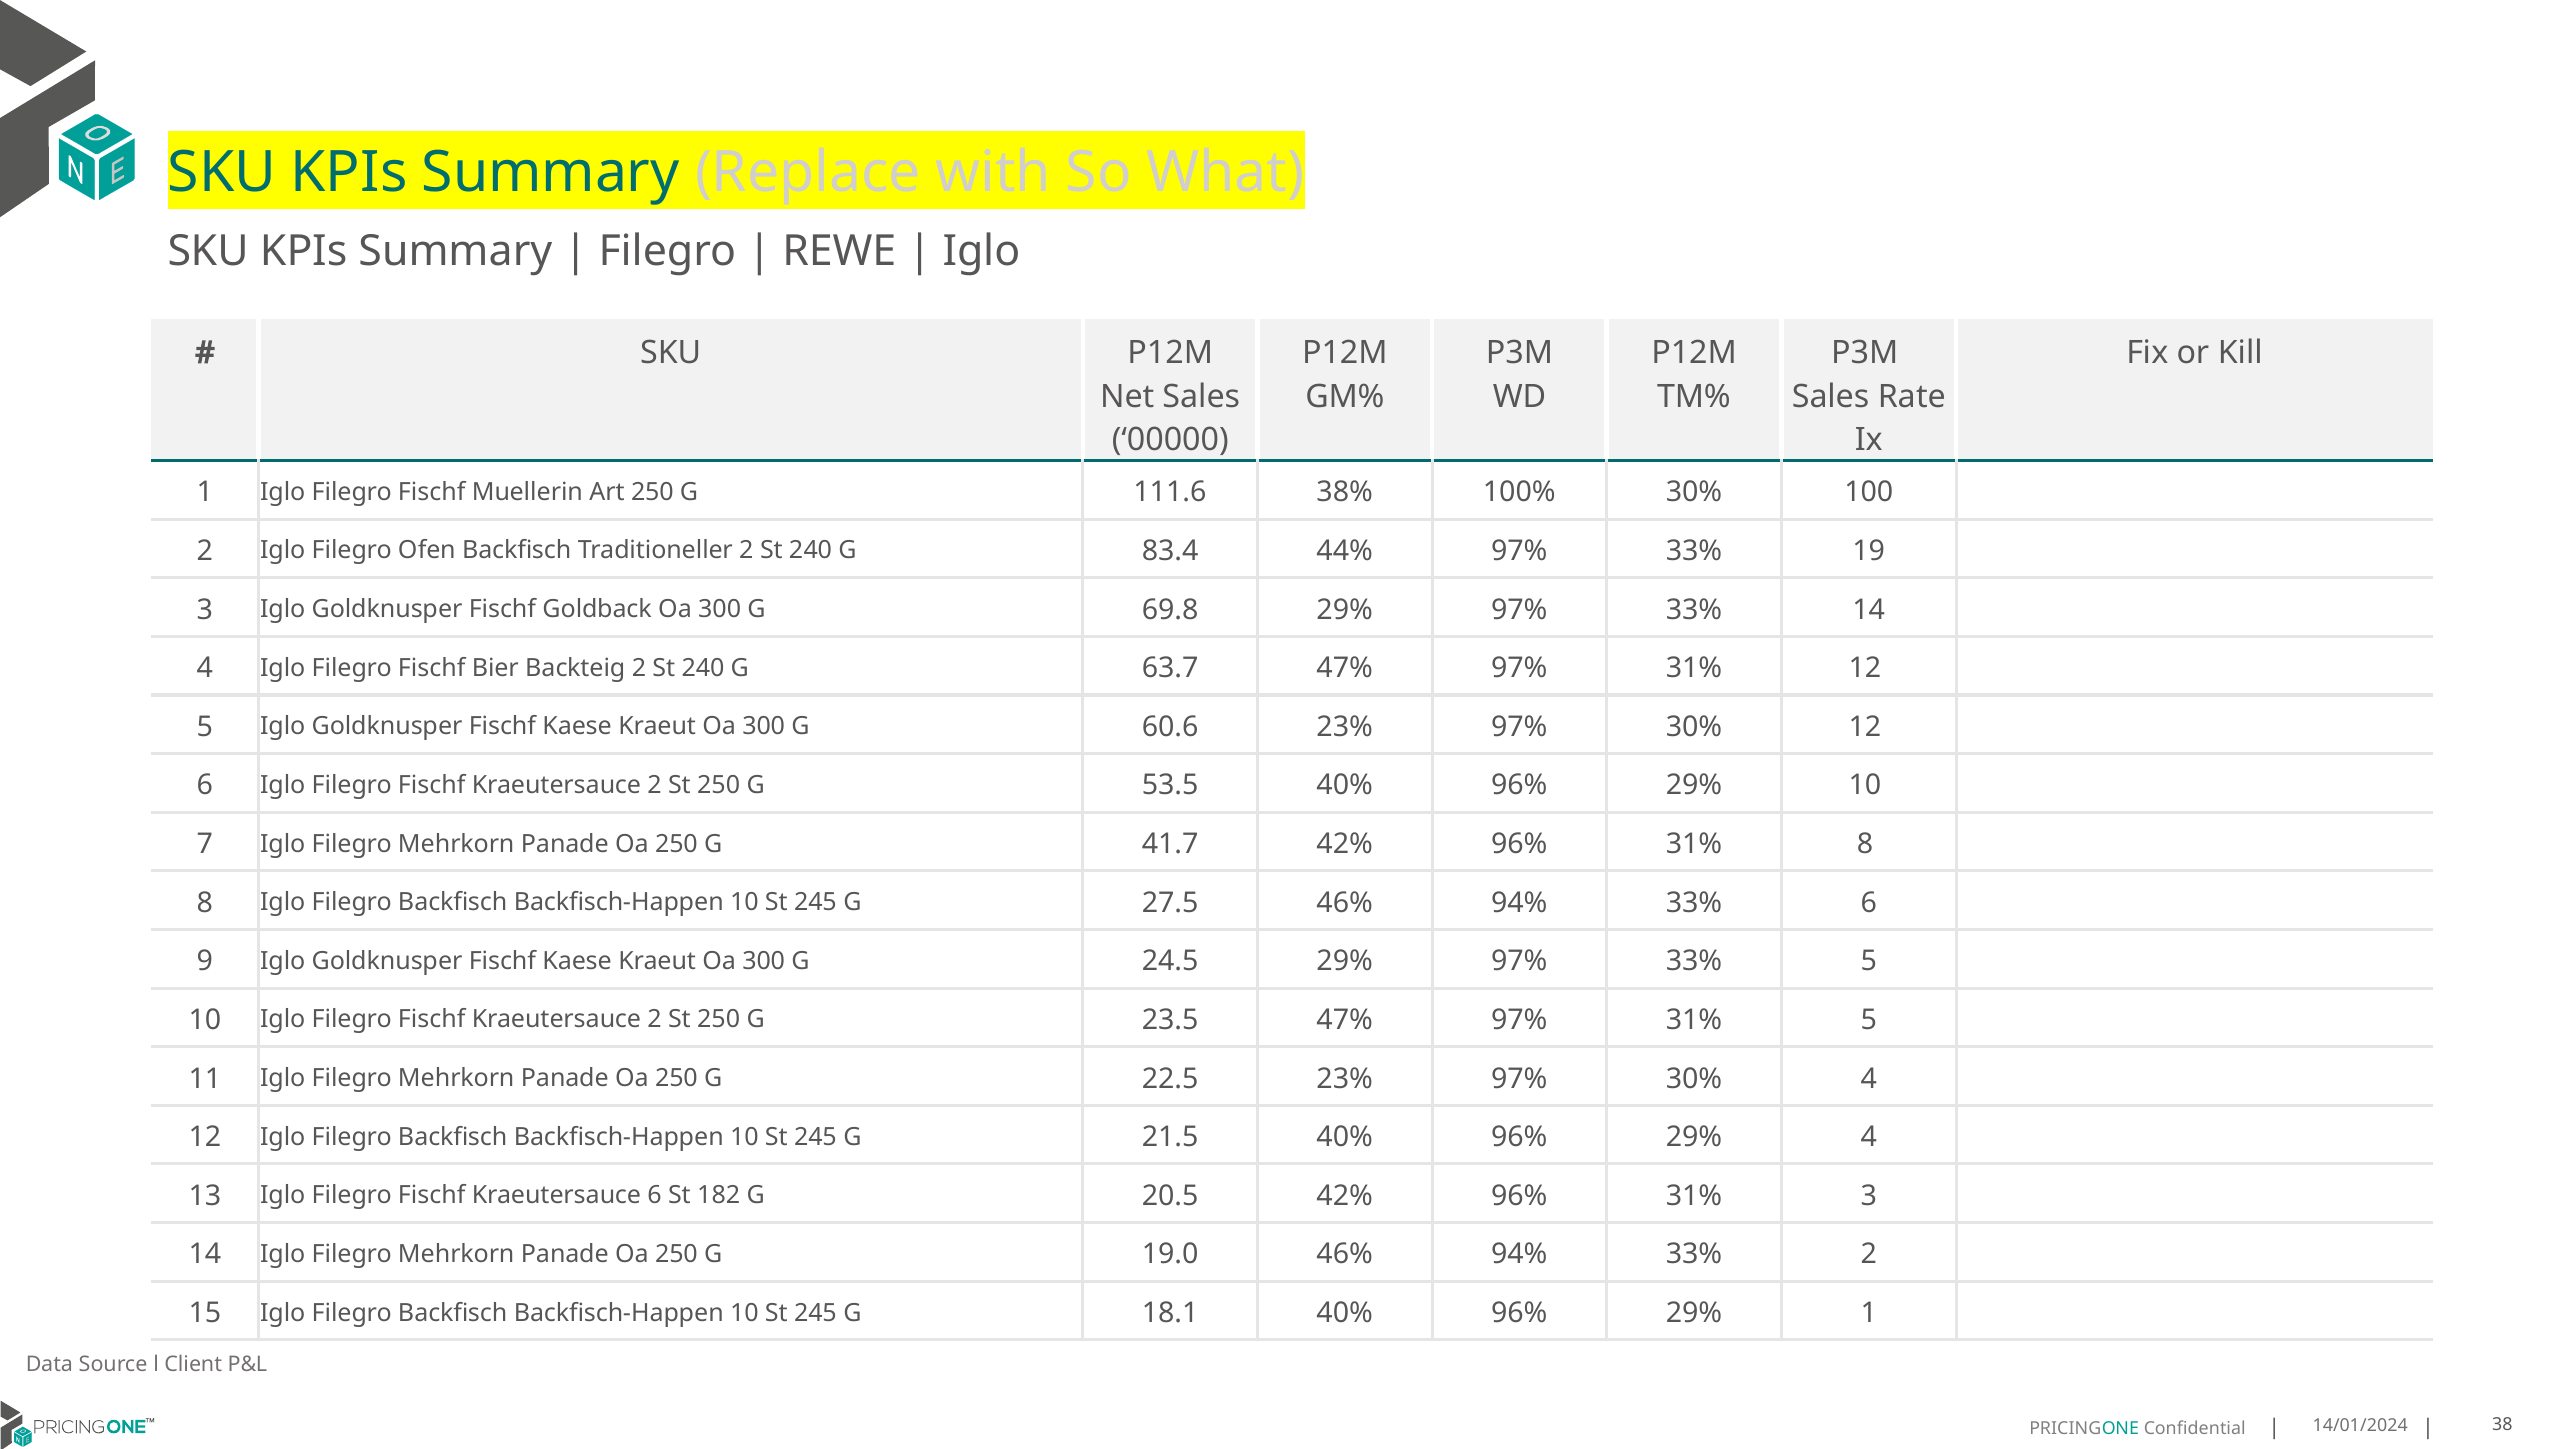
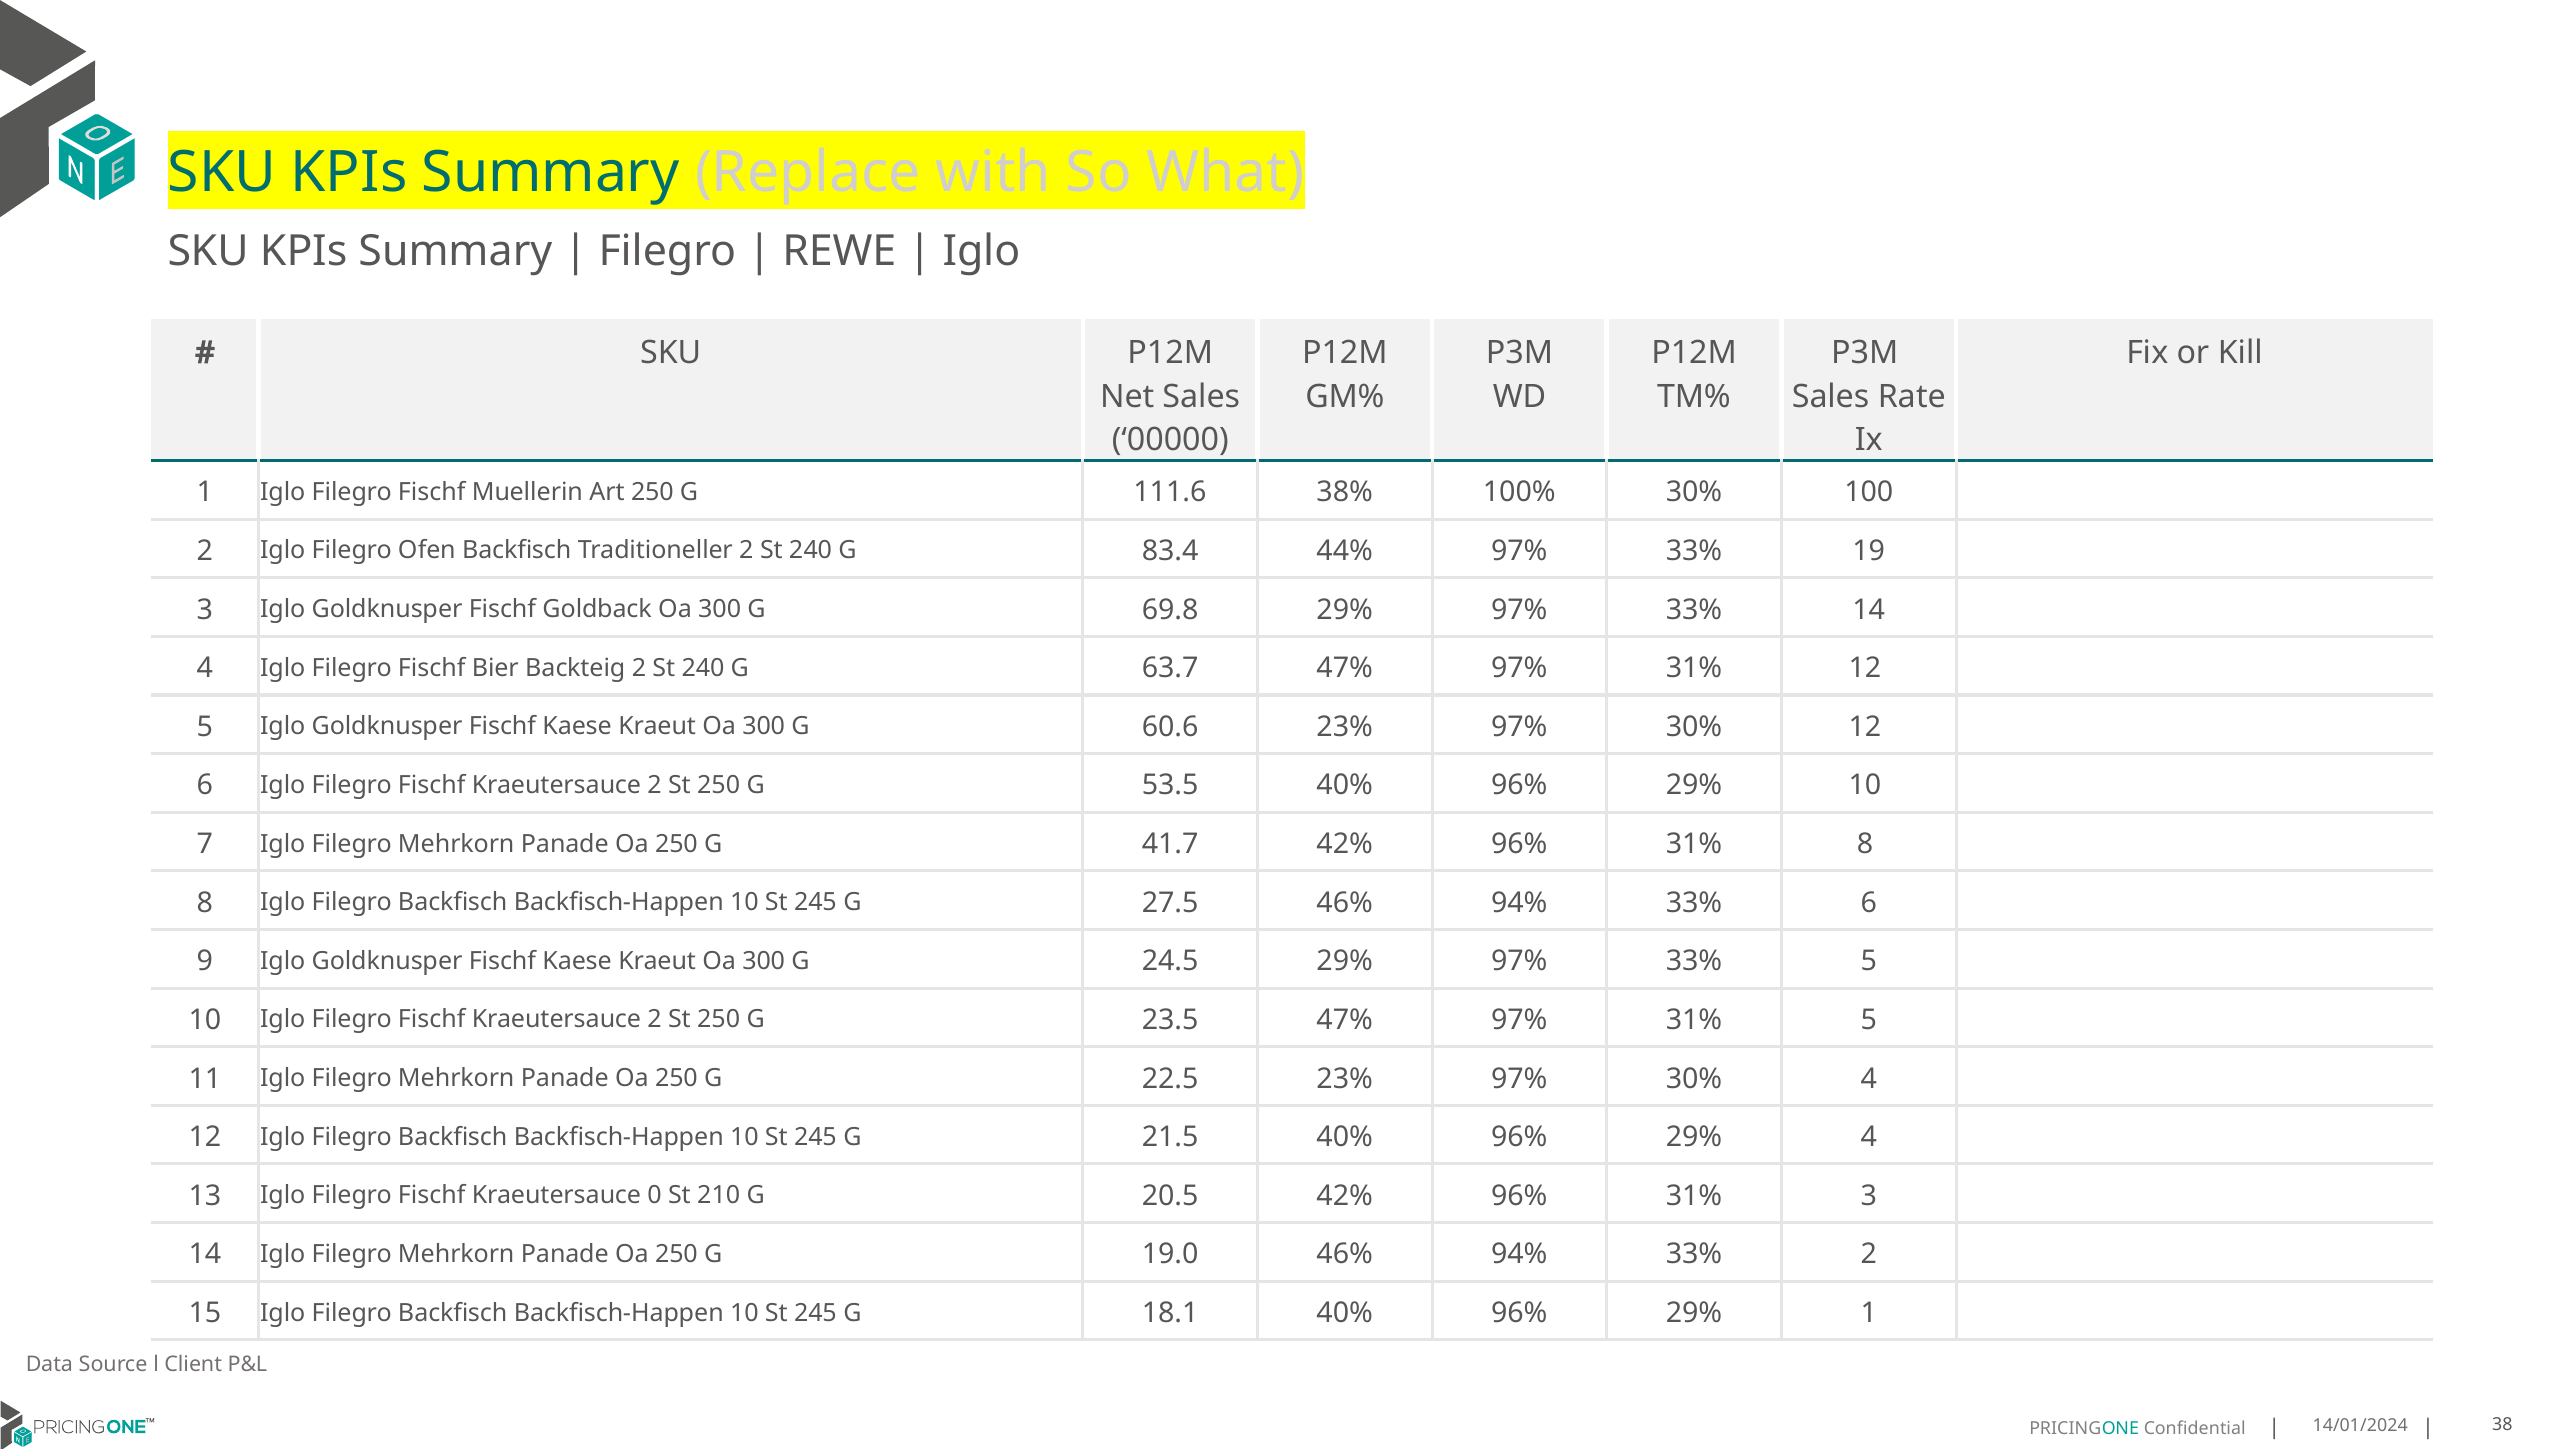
Kraeutersauce 6: 6 -> 0
182: 182 -> 210
